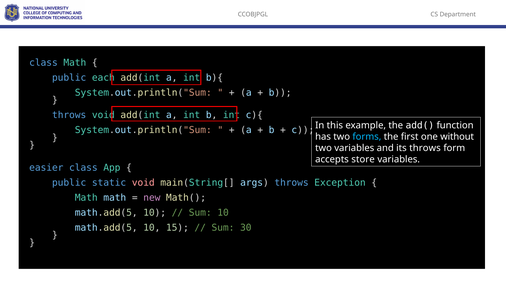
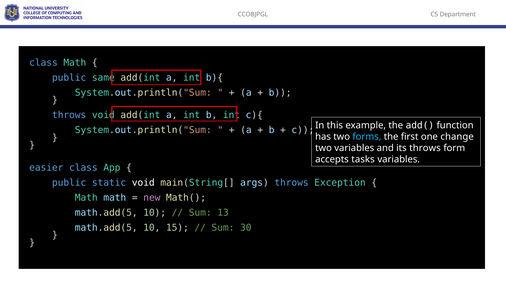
each: each -> same
without: without -> change
store: store -> tasks
void at (143, 183) colour: pink -> white
Sum 10: 10 -> 13
